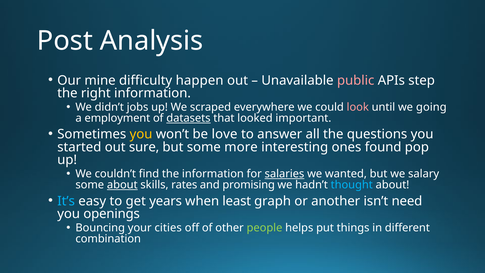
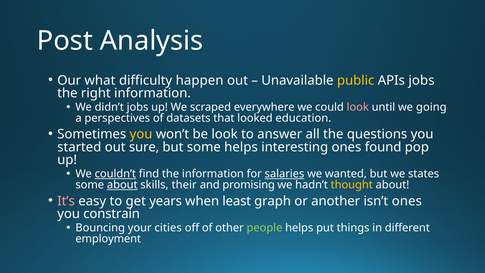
mine: mine -> what
public colour: pink -> yellow
APIs step: step -> jobs
employment: employment -> perspectives
datasets underline: present -> none
important: important -> education
be love: love -> look
some more: more -> helps
couldn’t underline: none -> present
salary: salary -> states
rates: rates -> their
thought colour: light blue -> yellow
It’s colour: light blue -> pink
isn’t need: need -> ones
openings: openings -> constrain
combination: combination -> employment
